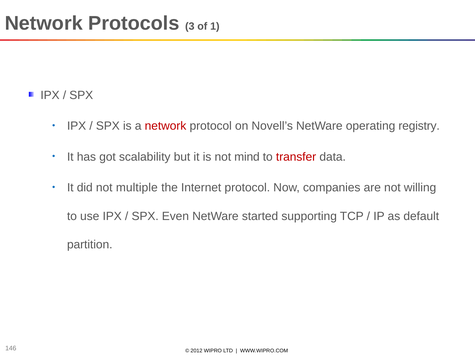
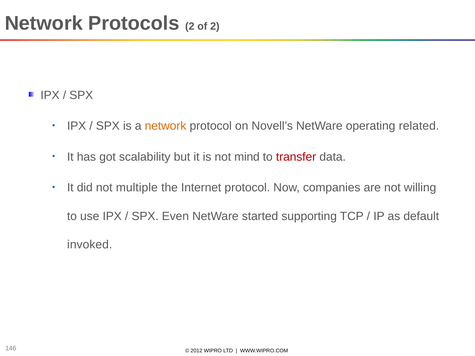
Protocols 3: 3 -> 2
of 1: 1 -> 2
network at (166, 126) colour: red -> orange
registry: registry -> related
partition: partition -> invoked
